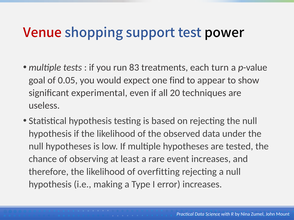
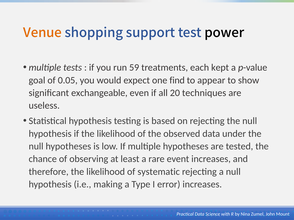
Venue colour: red -> orange
83: 83 -> 59
turn: turn -> kept
experimental: experimental -> exchangeable
overfitting: overfitting -> systematic
